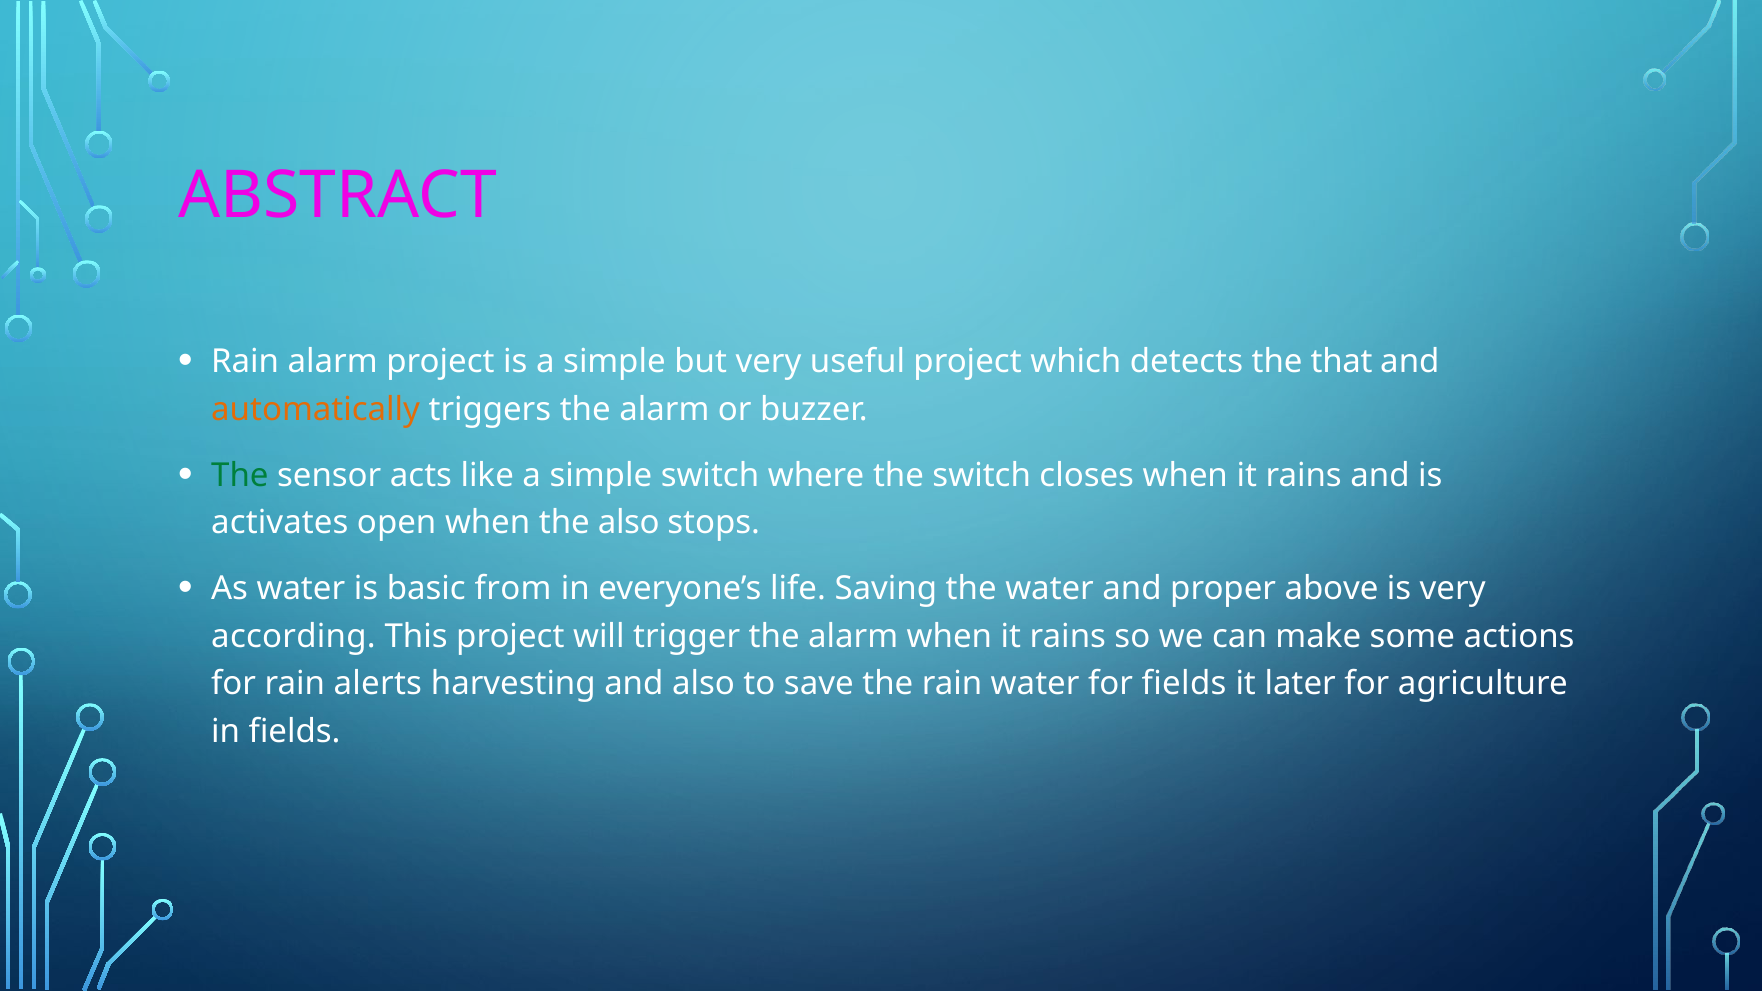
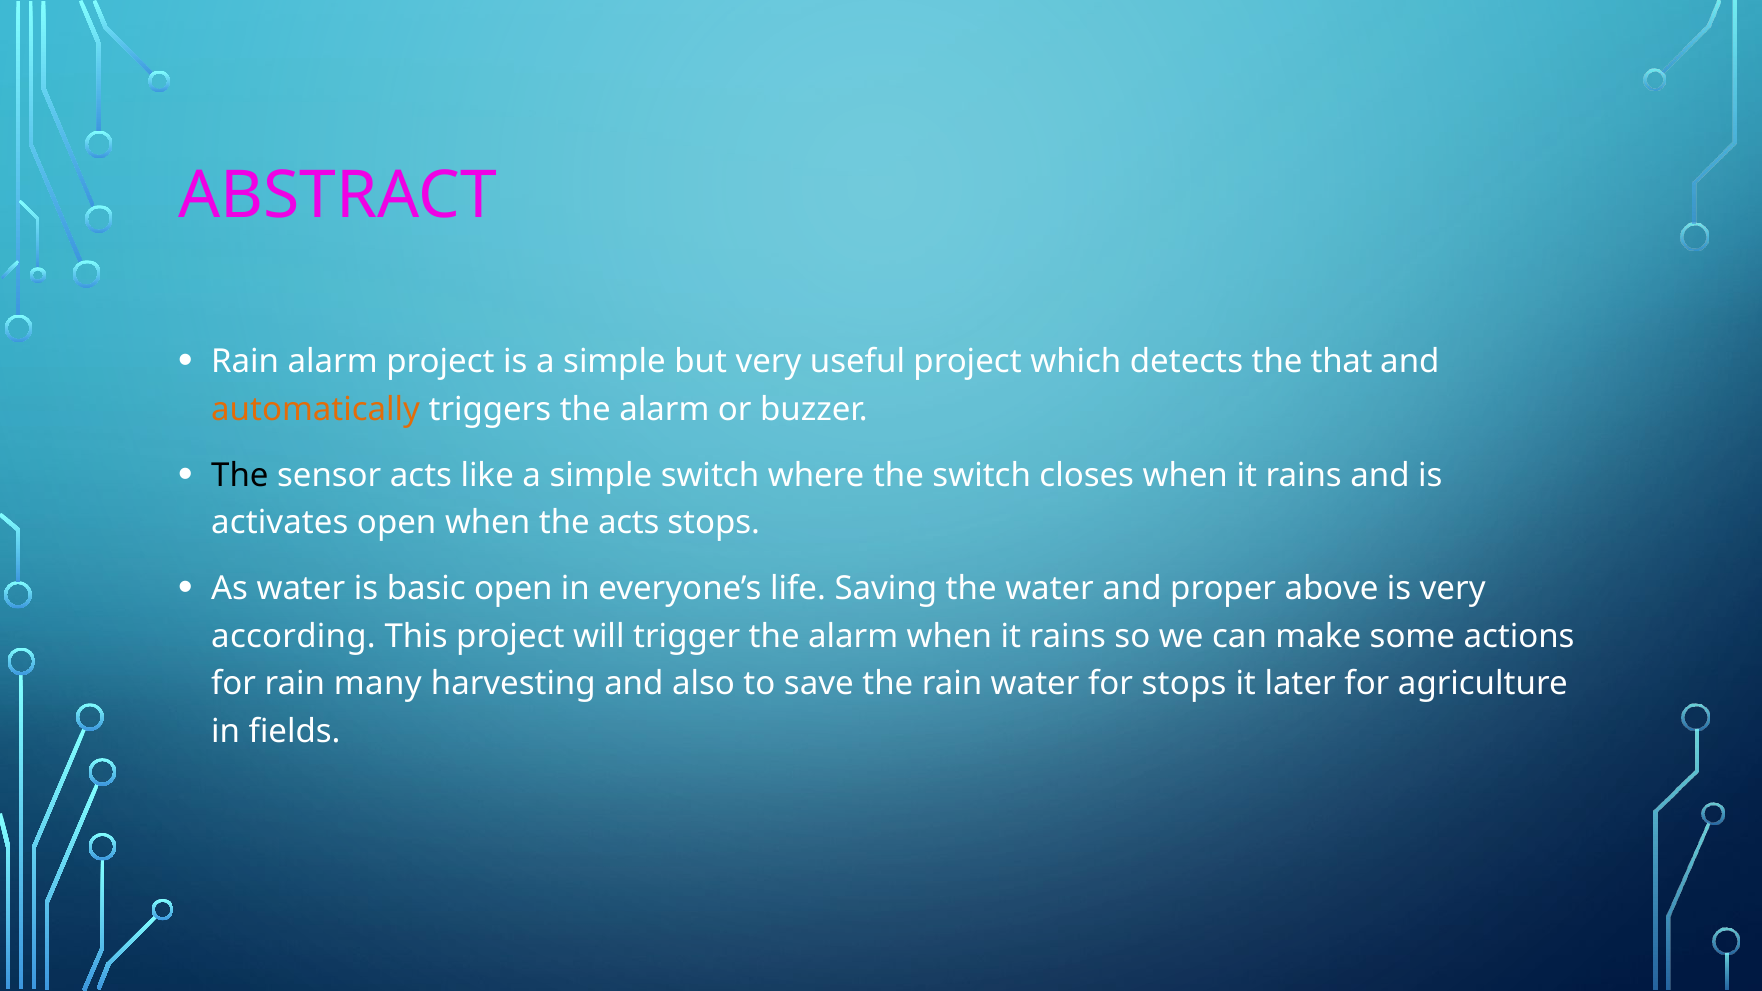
The at (240, 475) colour: green -> black
the also: also -> acts
basic from: from -> open
alerts: alerts -> many
for fields: fields -> stops
